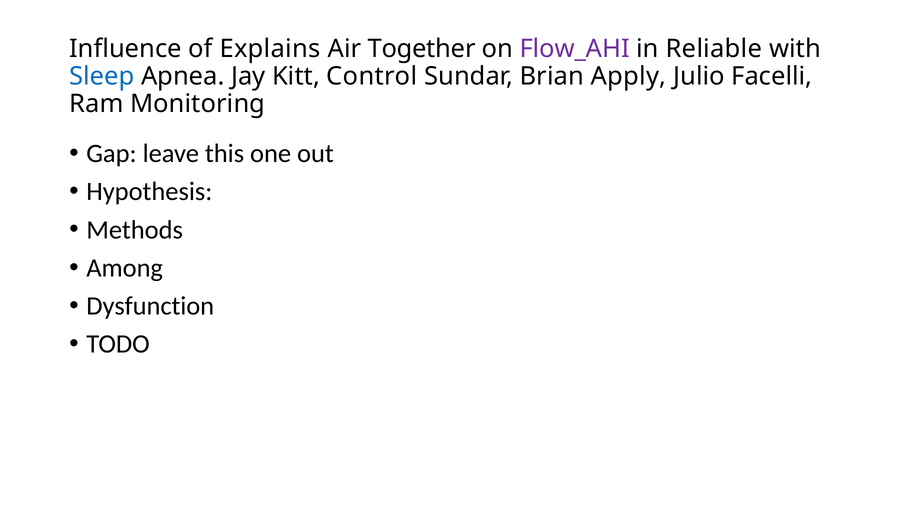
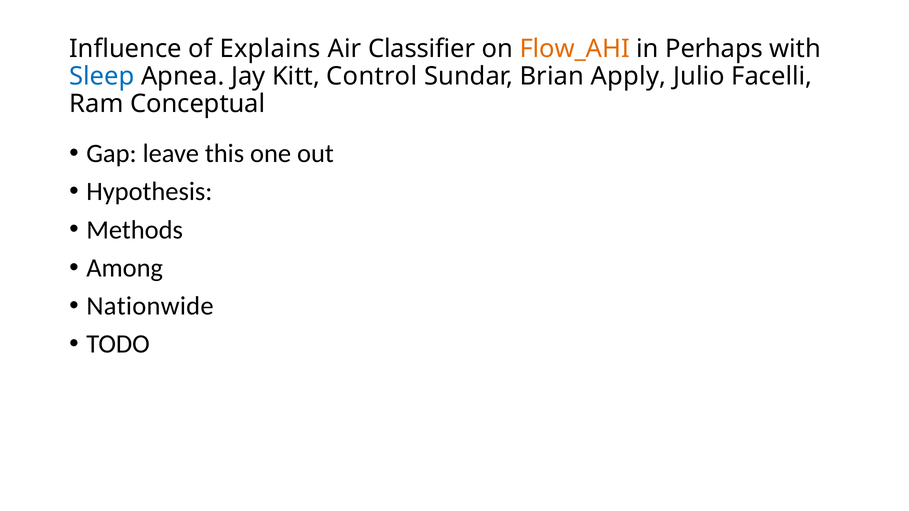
Together: Together -> Classifier
Flow_AHI colour: purple -> orange
Reliable: Reliable -> Perhaps
Monitoring: Monitoring -> Conceptual
Dysfunction: Dysfunction -> Nationwide
